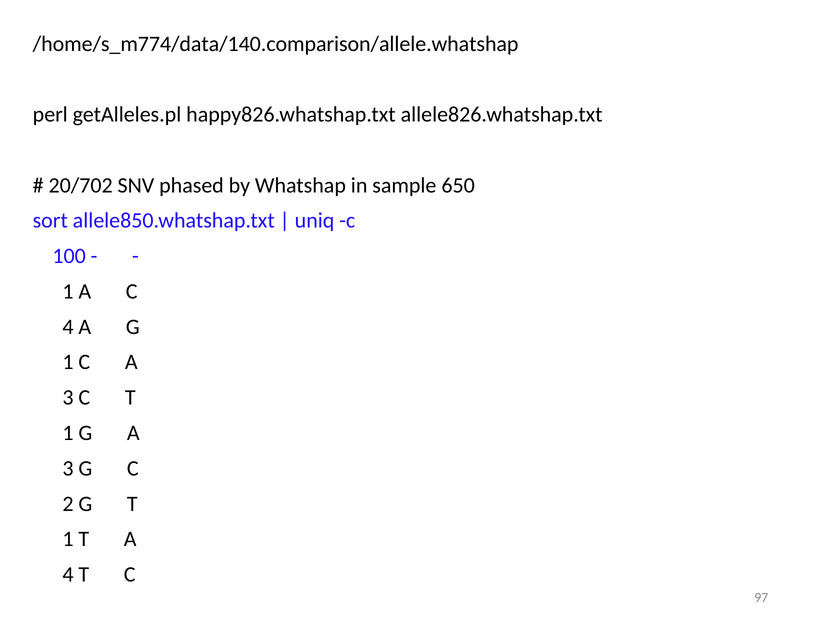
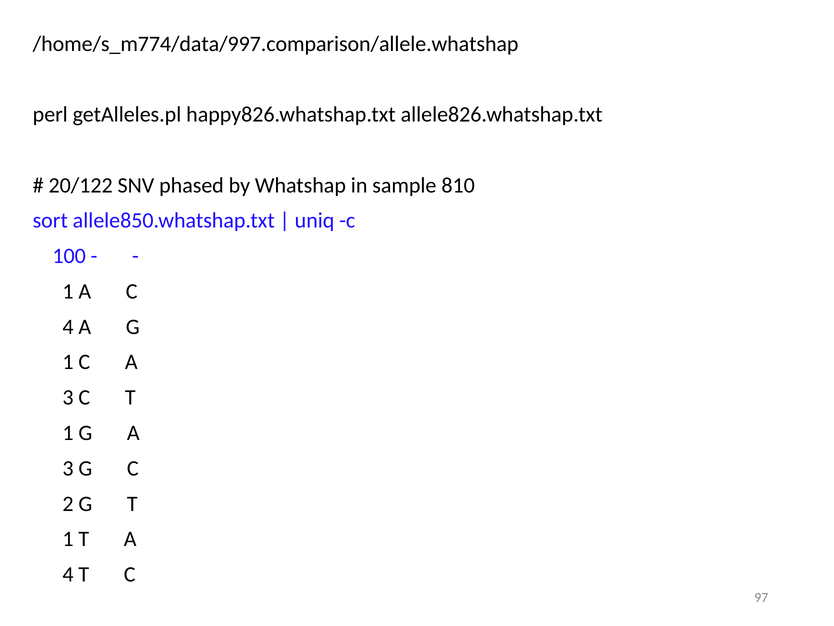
/home/s_m774/data/140.comparison/allele.whatshap: /home/s_m774/data/140.comparison/allele.whatshap -> /home/s_m774/data/997.comparison/allele.whatshap
20/702: 20/702 -> 20/122
650: 650 -> 810
